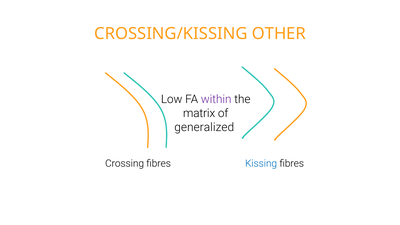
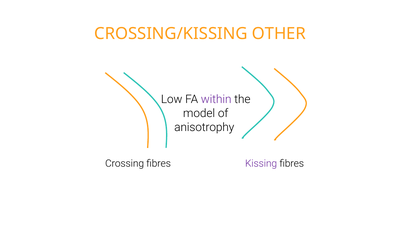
matrix: matrix -> model
generalized: generalized -> anisotrophy
Kissing colour: blue -> purple
